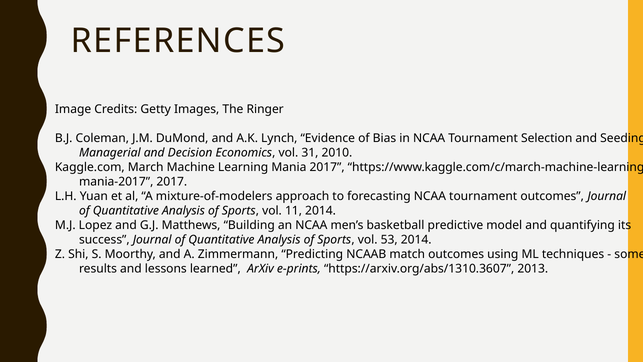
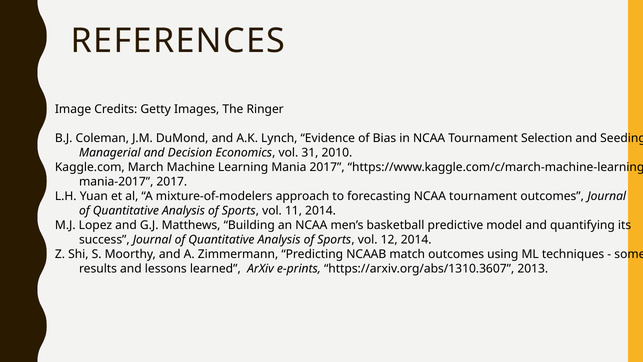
53: 53 -> 12
